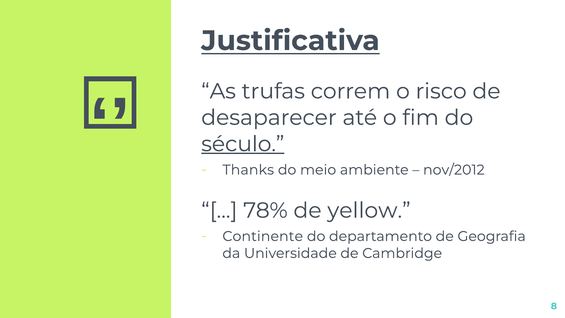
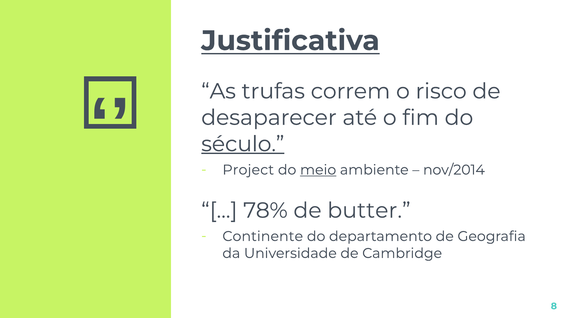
Thanks: Thanks -> Project
meio underline: none -> present
nov/2012: nov/2012 -> nov/2014
yellow: yellow -> butter
